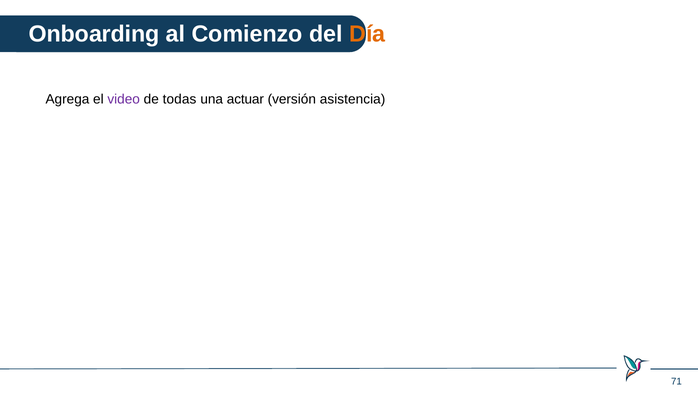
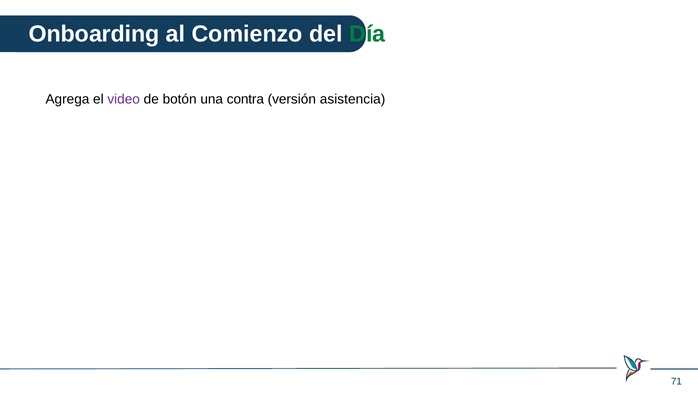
Día colour: orange -> green
todas: todas -> botón
actuar: actuar -> contra
